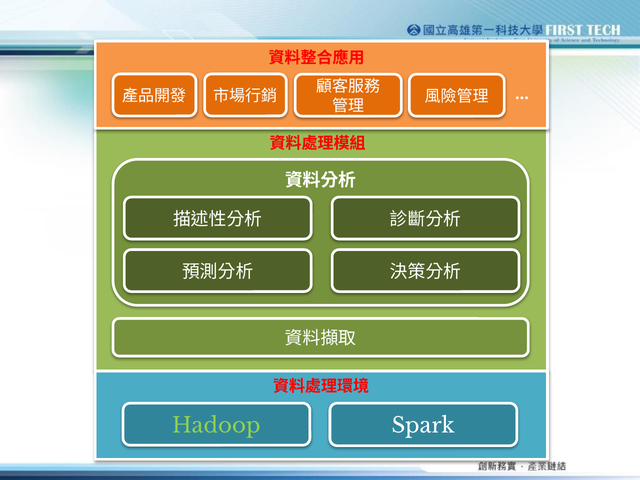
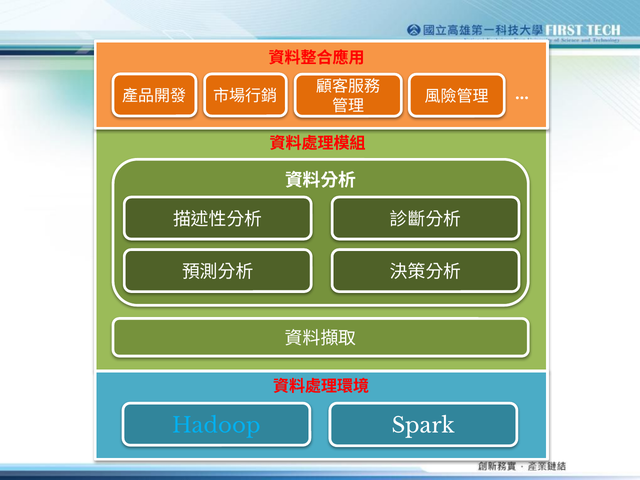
Hadoop colour: light green -> light blue
